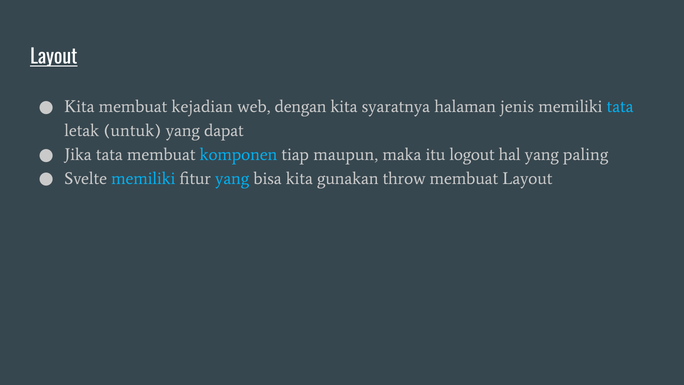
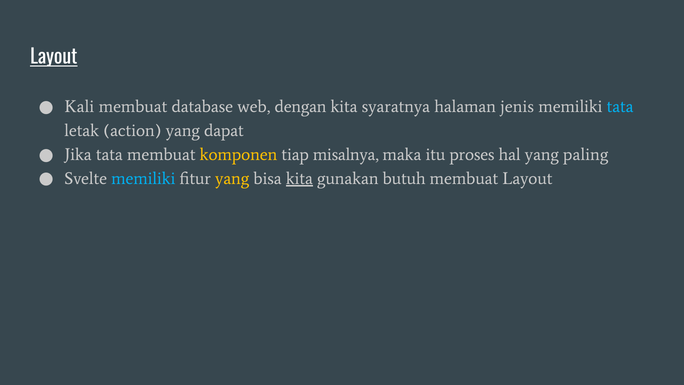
Kita at (79, 107): Kita -> Kali
kejadian: kejadian -> database
untuk: untuk -> action
komponen colour: light blue -> yellow
maupun: maupun -> misalnya
logout: logout -> proses
yang at (232, 178) colour: light blue -> yellow
kita at (299, 178) underline: none -> present
throw: throw -> butuh
